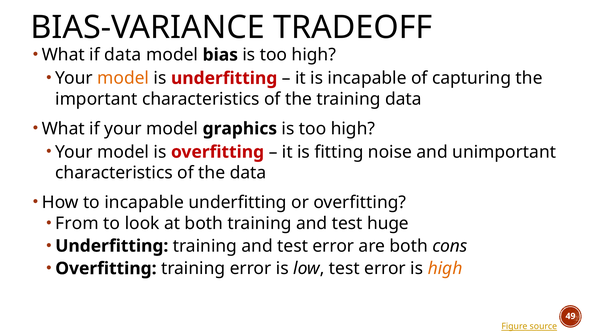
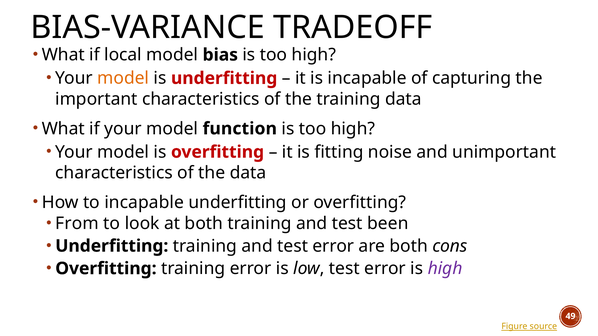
if data: data -> local
graphics: graphics -> function
huge: huge -> been
high at (445, 269) colour: orange -> purple
